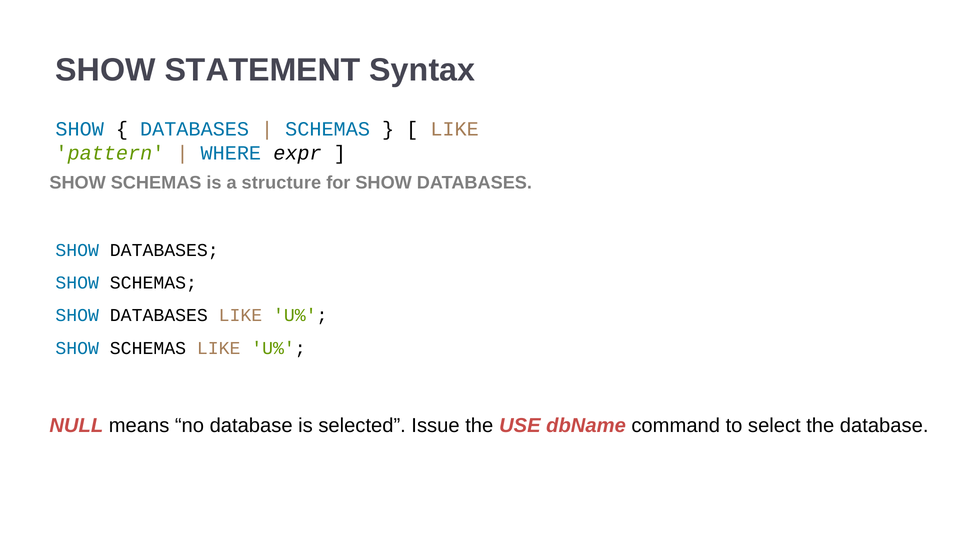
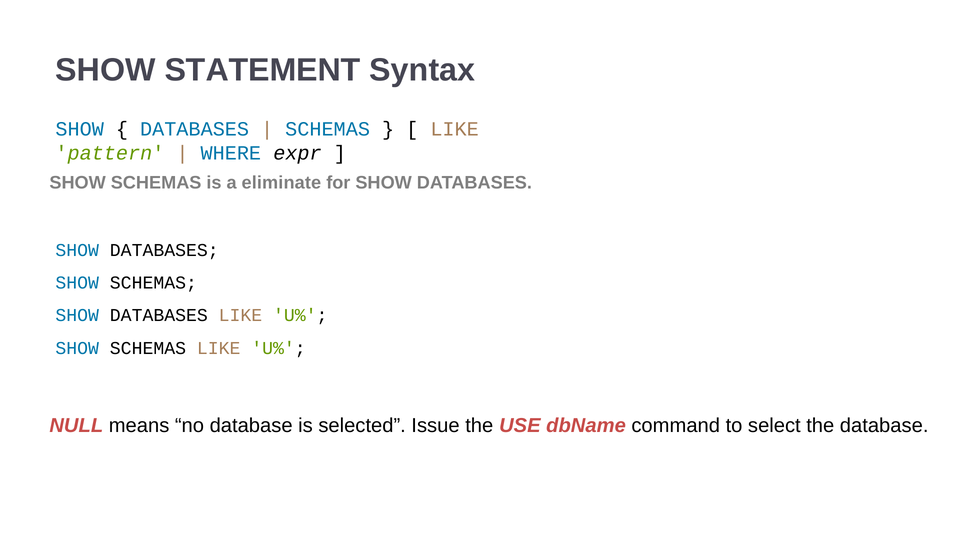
structure: structure -> eliminate
